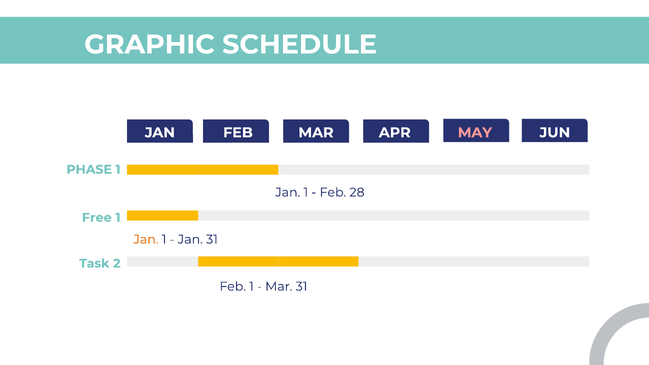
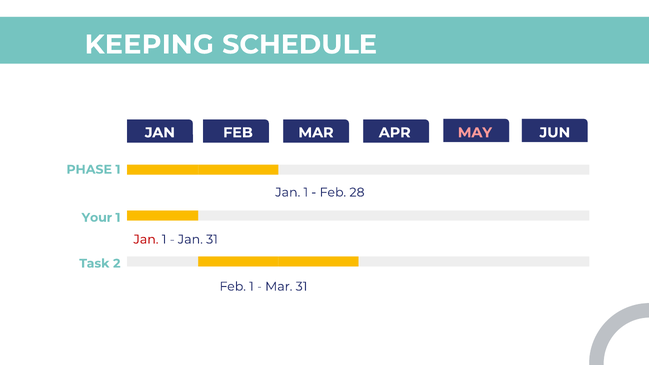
GRAPHIC: GRAPHIC -> KEEPING
Free: Free -> Your
Jan at (146, 239) colour: orange -> red
